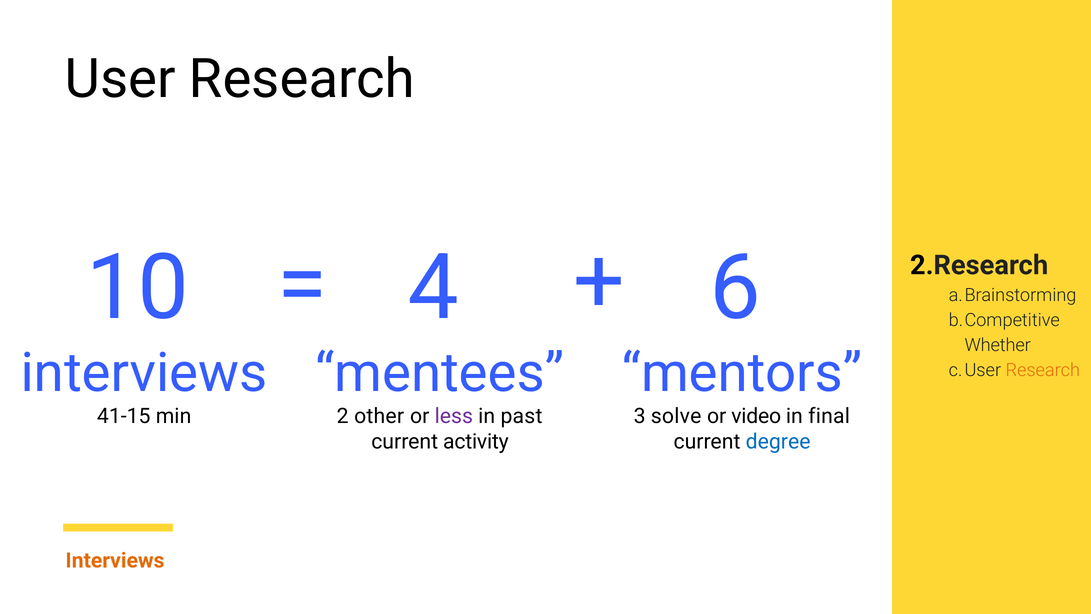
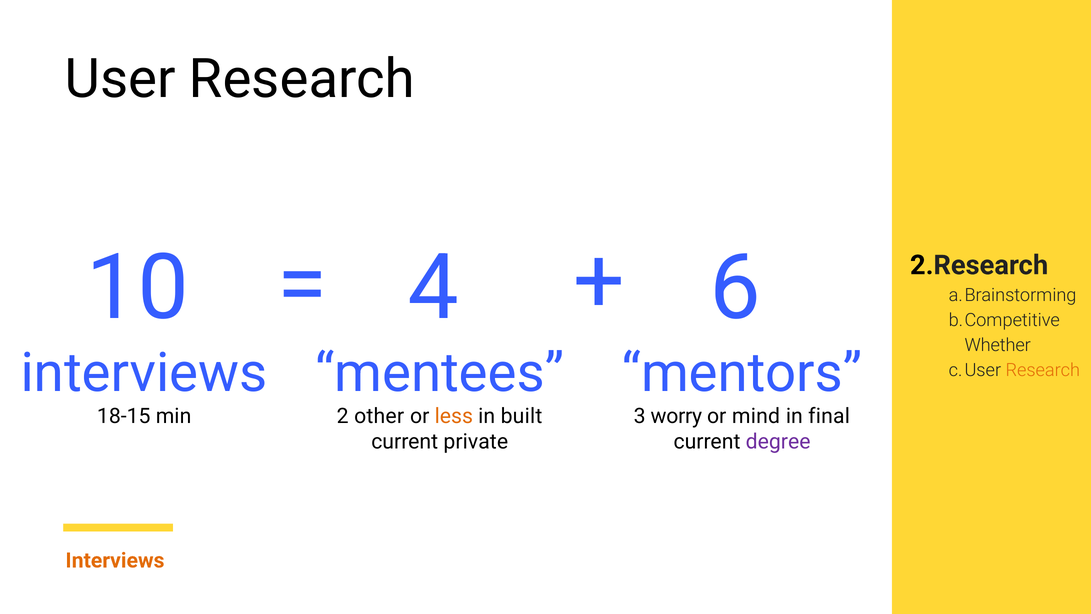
41-15: 41-15 -> 18-15
less colour: purple -> orange
past: past -> built
solve: solve -> worry
video: video -> mind
activity: activity -> private
degree colour: blue -> purple
